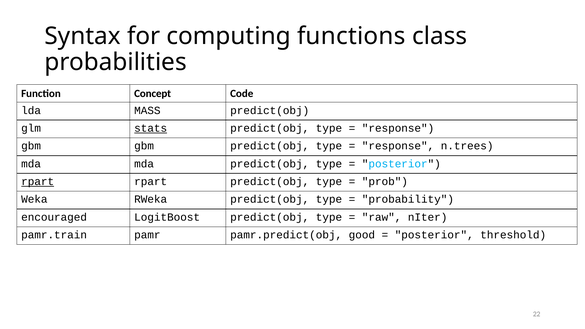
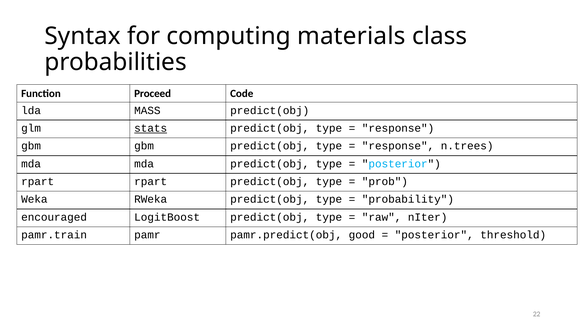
functions: functions -> materials
Concept: Concept -> Proceed
rpart at (38, 182) underline: present -> none
